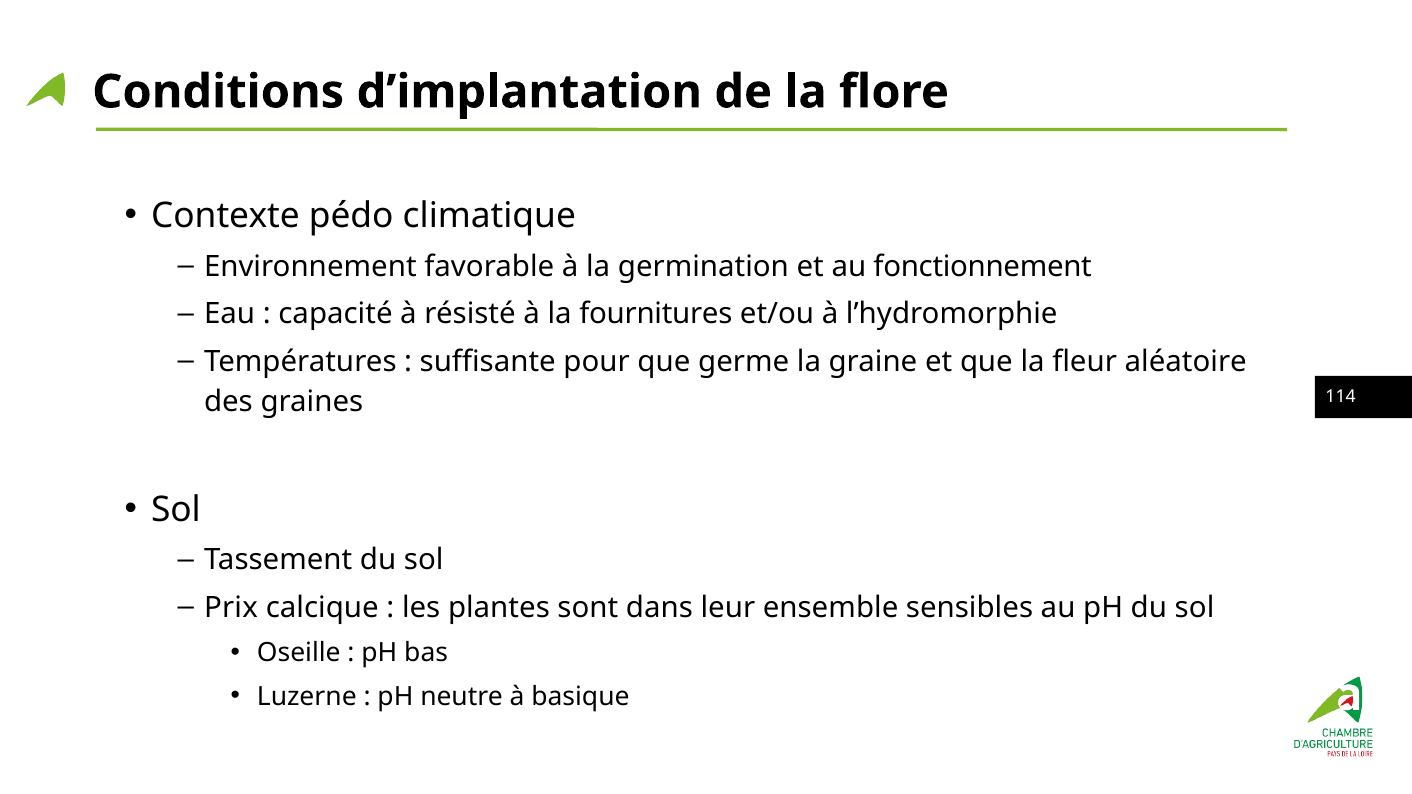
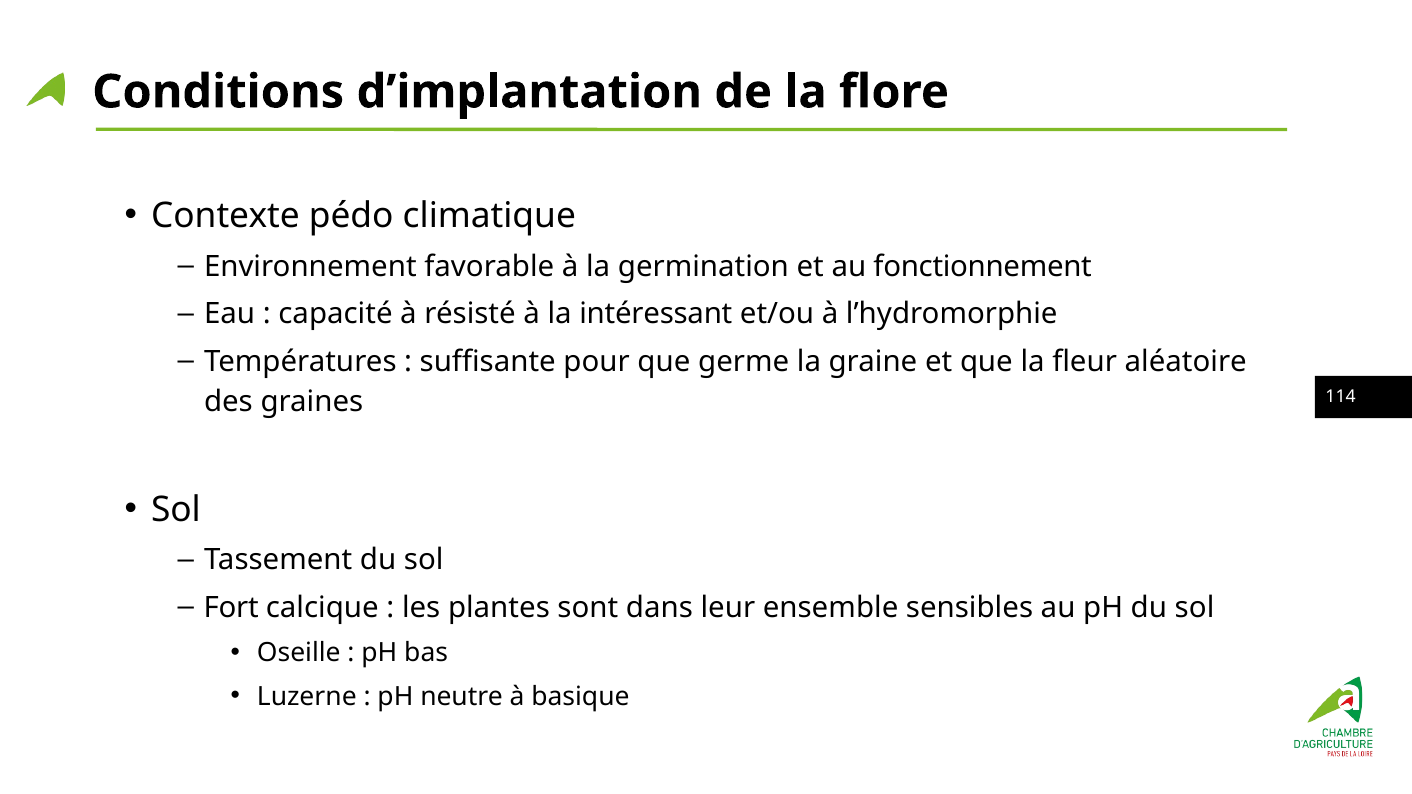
fournitures: fournitures -> intéressant
Prix: Prix -> Fort
